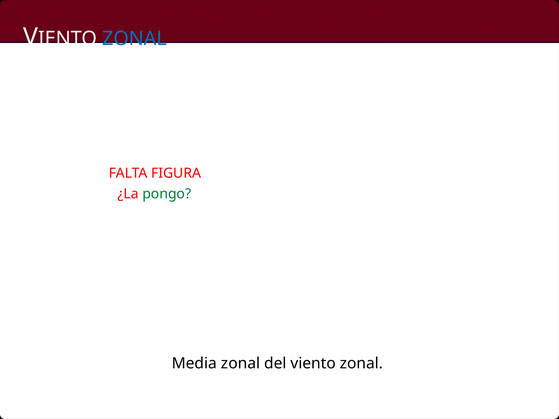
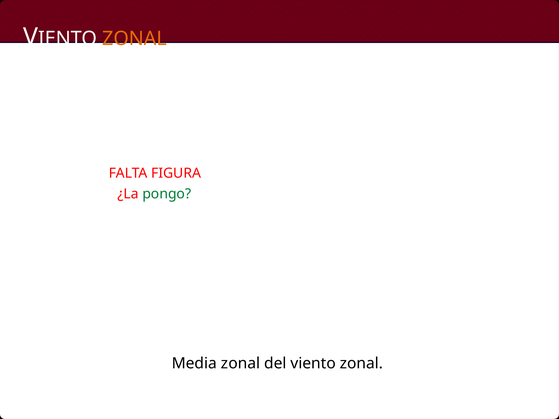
ZONAL at (135, 38) colour: blue -> orange
